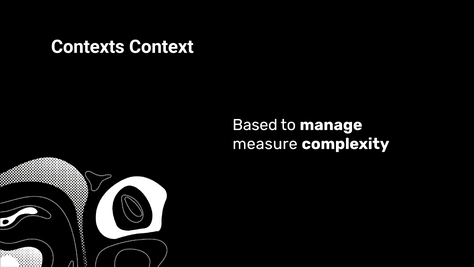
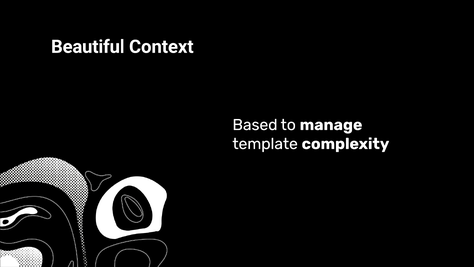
Contexts: Contexts -> Beautiful
measure: measure -> template
